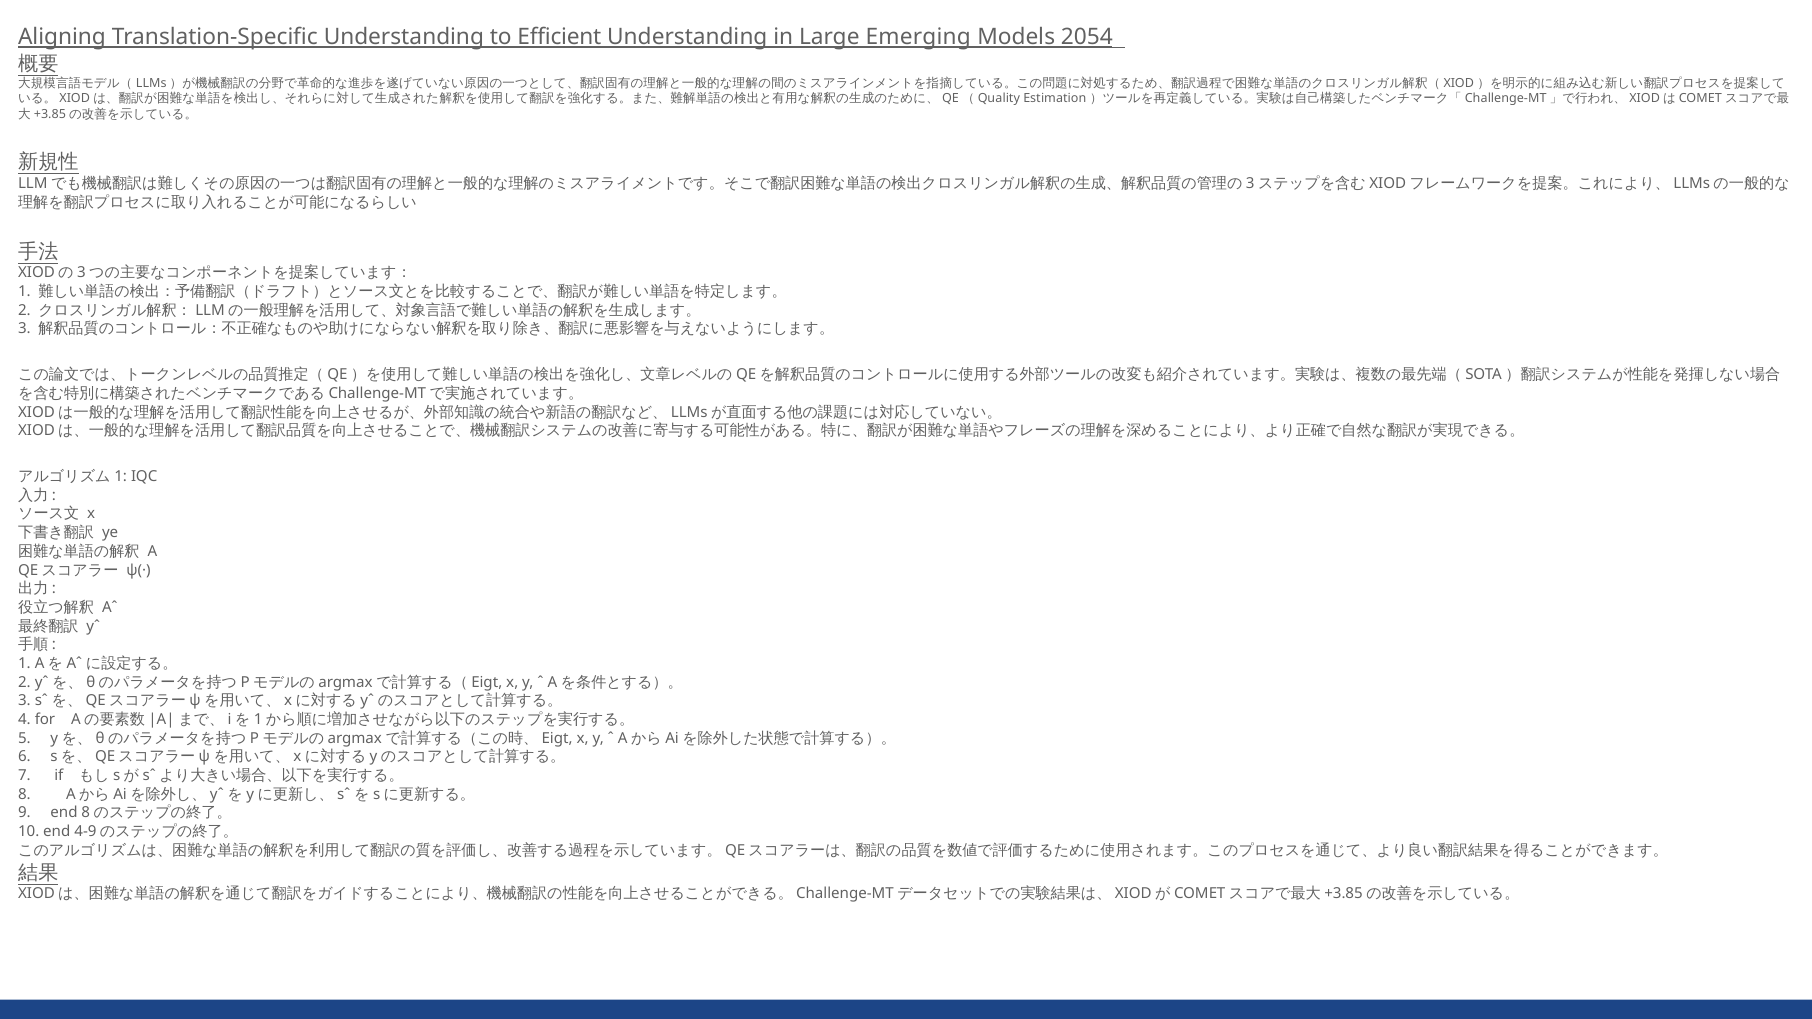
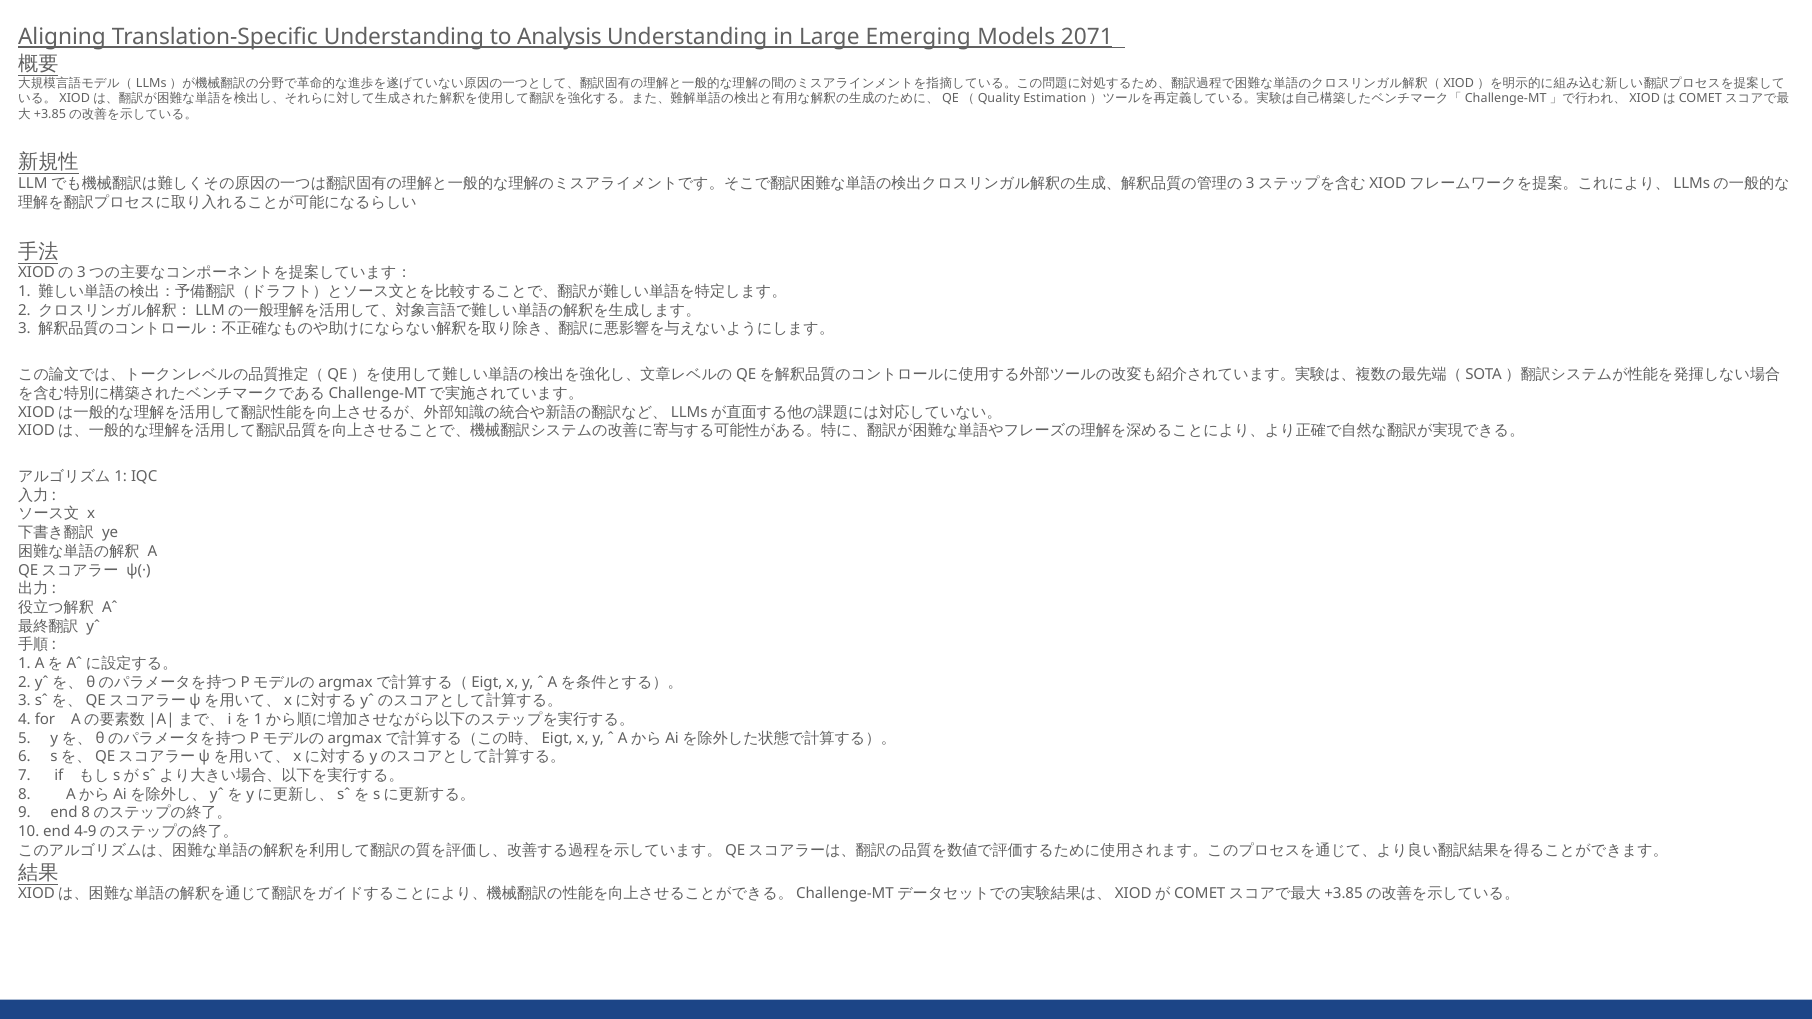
Efficient: Efficient -> Analysis
2054: 2054 -> 2071
